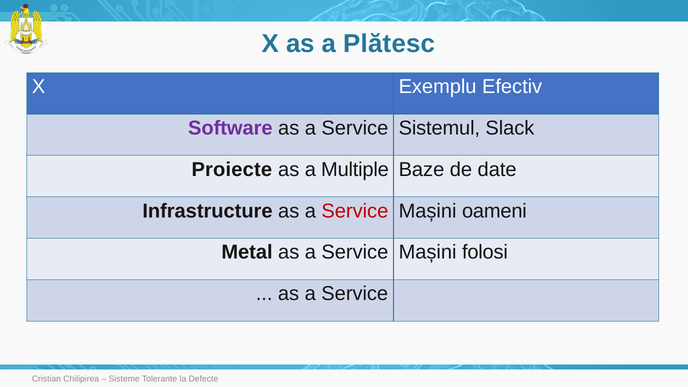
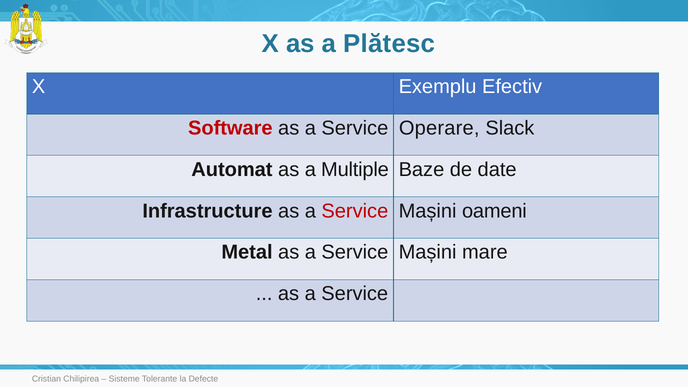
Software colour: purple -> red
Sistemul: Sistemul -> Operare
Proiecte: Proiecte -> Automat
folosi: folosi -> mare
